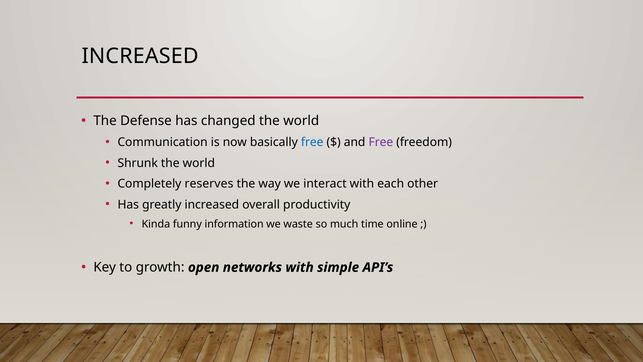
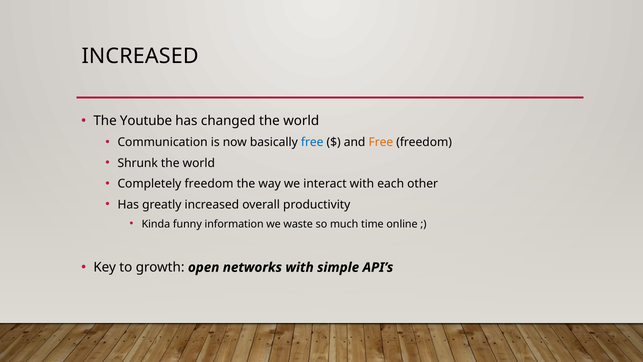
Defense: Defense -> Youtube
Free at (381, 142) colour: purple -> orange
Completely reserves: reserves -> freedom
